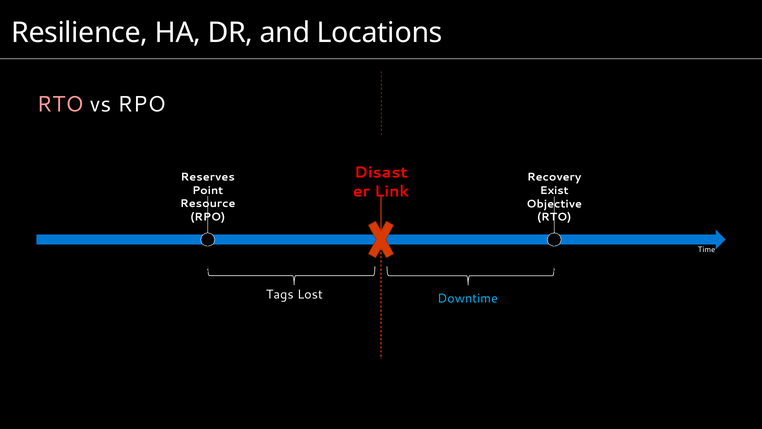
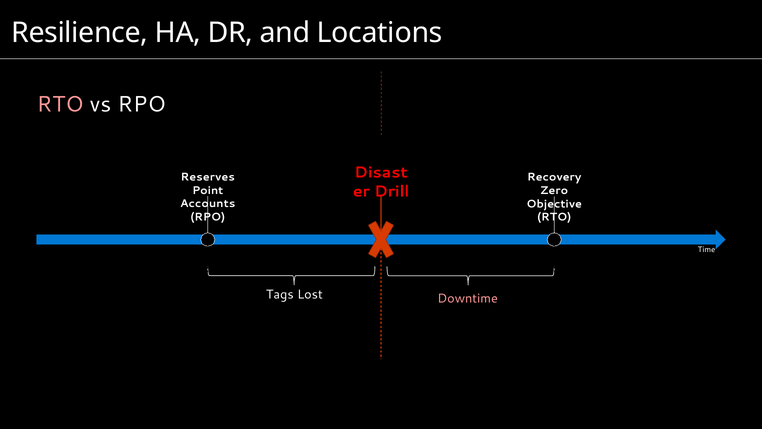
Link: Link -> Drill
Exist: Exist -> Zero
Resource: Resource -> Accounts
Downtime colour: light blue -> pink
